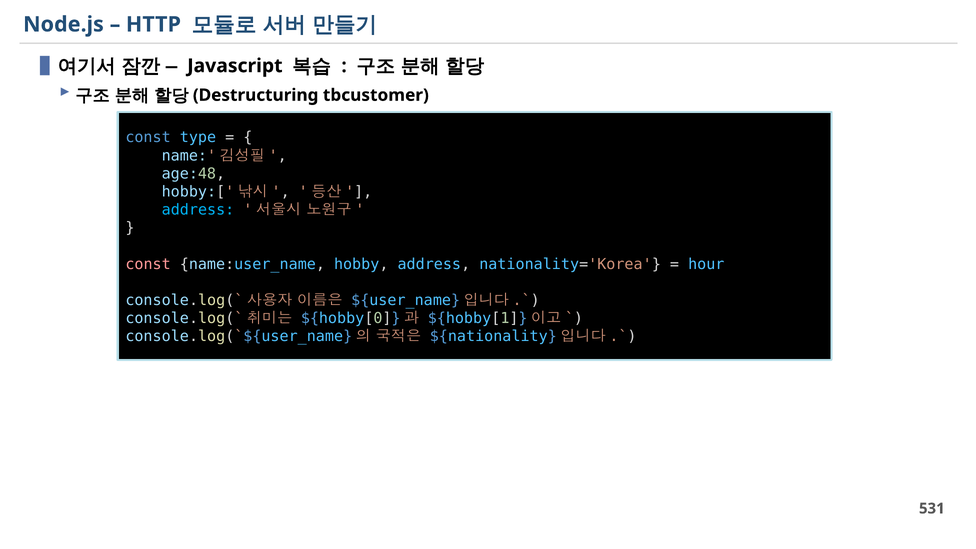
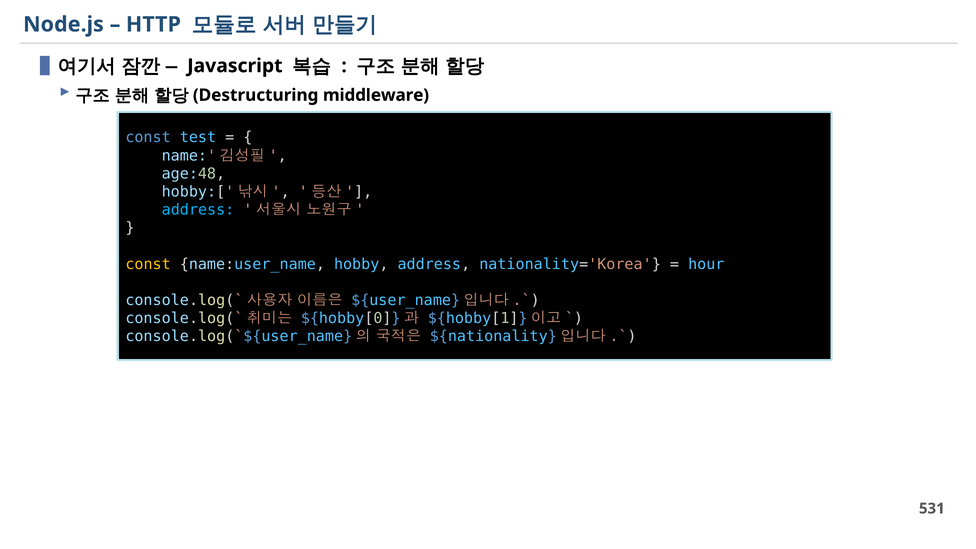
tbcustomer: tbcustomer -> middleware
type: type -> test
const at (148, 264) colour: pink -> yellow
